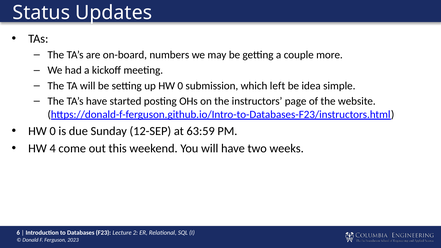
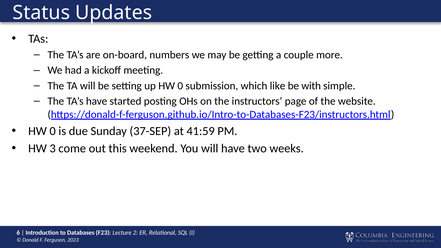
left: left -> like
idea: idea -> with
12-SEP: 12-SEP -> 37-SEP
63:59: 63:59 -> 41:59
4: 4 -> 3
